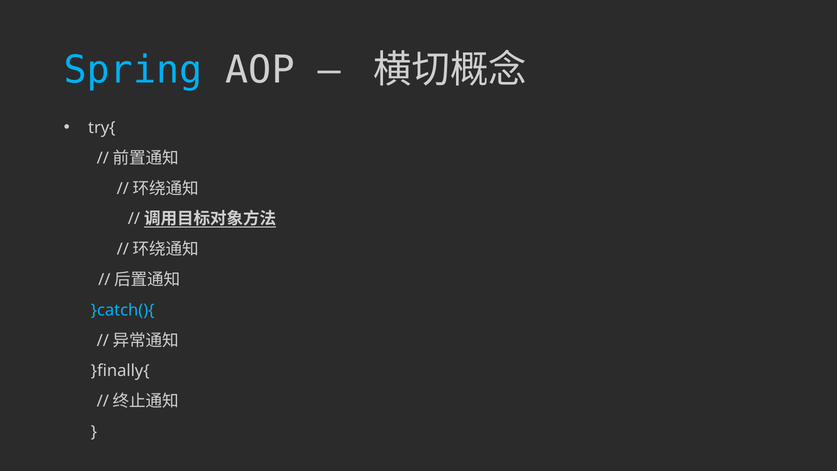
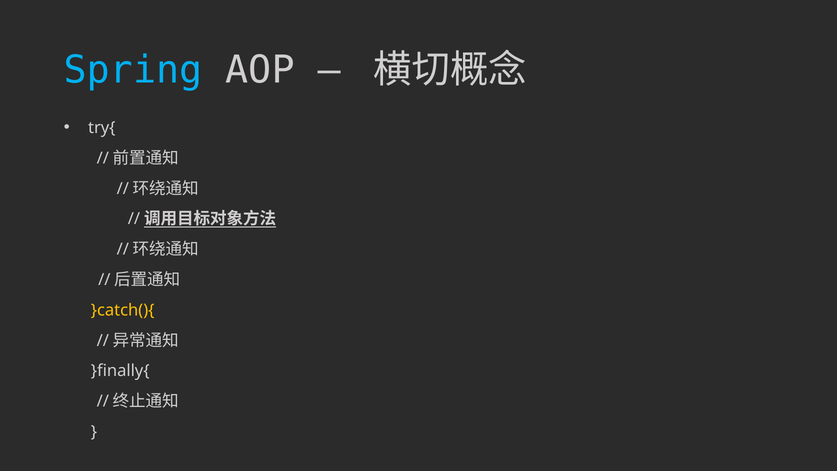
}catch(){ colour: light blue -> yellow
